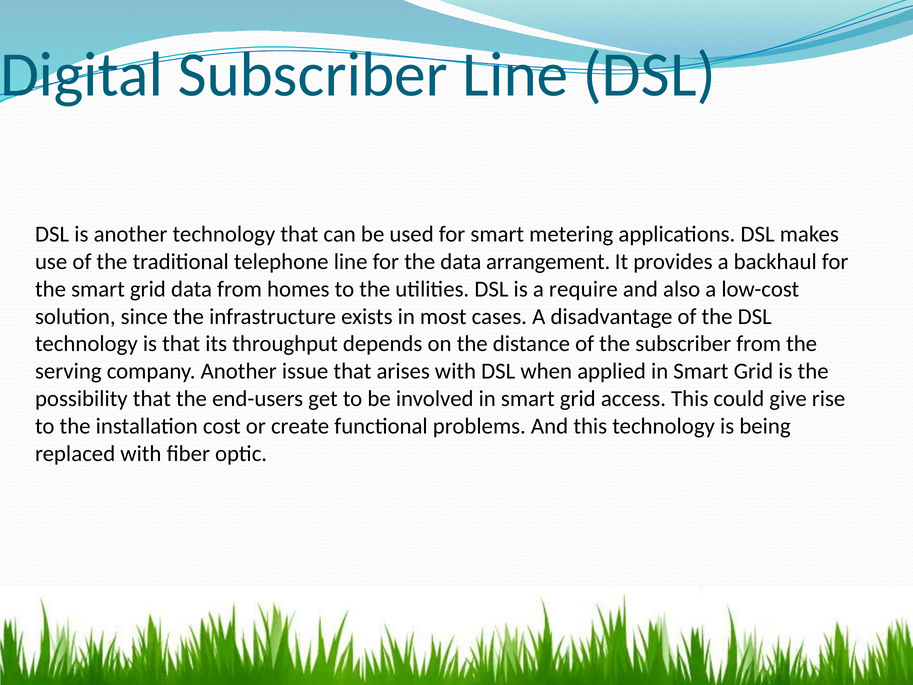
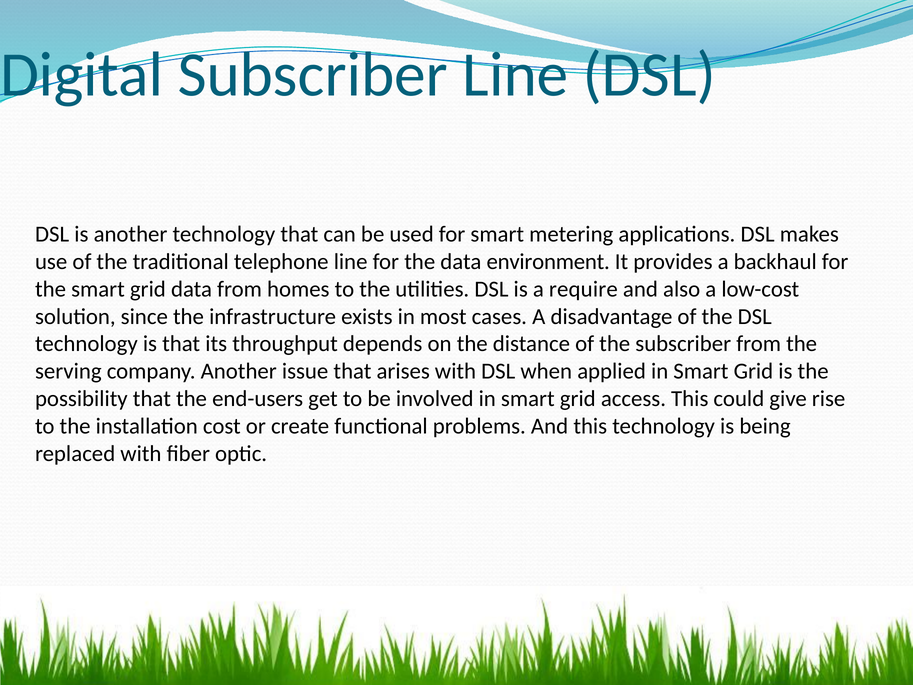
arrangement: arrangement -> environment
